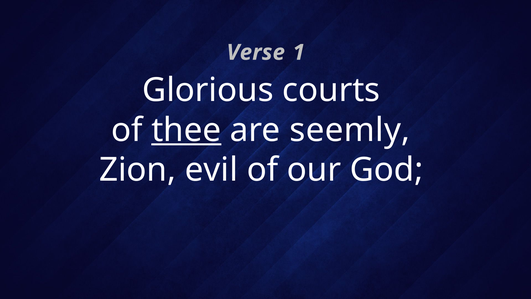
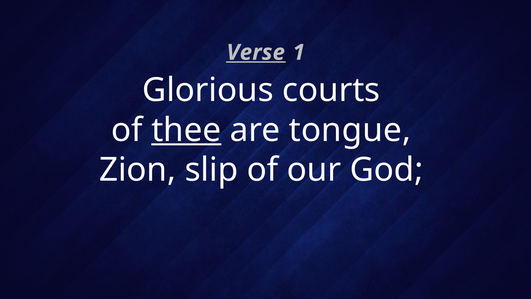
Verse underline: none -> present
seemly: seemly -> tongue
evil: evil -> slip
